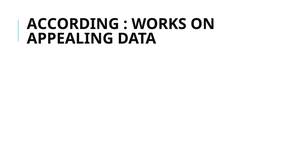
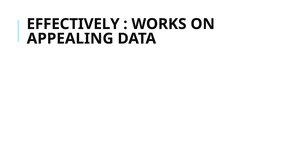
ACCORDING: ACCORDING -> EFFECTIVELY
